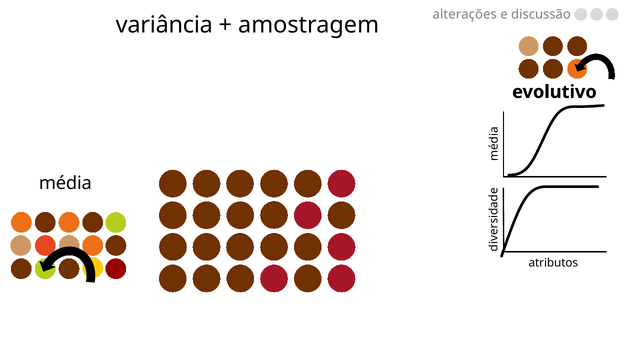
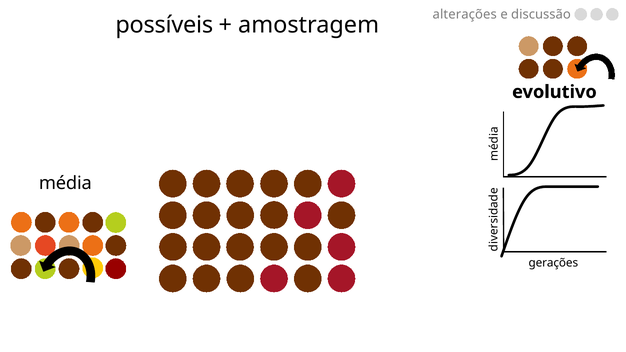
variância: variância -> possíveis
atributos: atributos -> gerações
